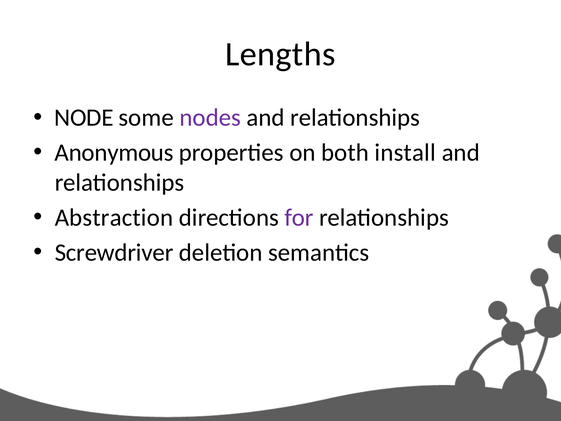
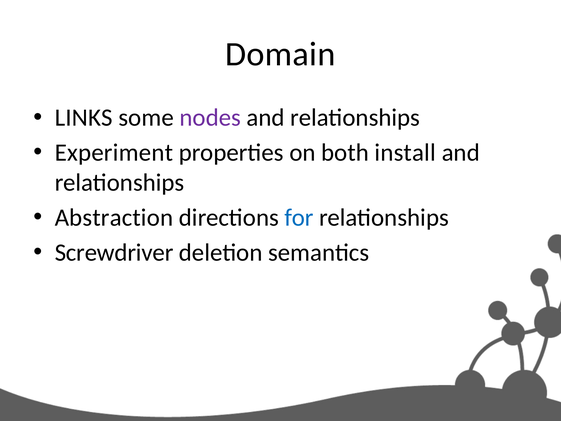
Lengths: Lengths -> Domain
NODE: NODE -> LINKS
Anonymous: Anonymous -> Experiment
for colour: purple -> blue
